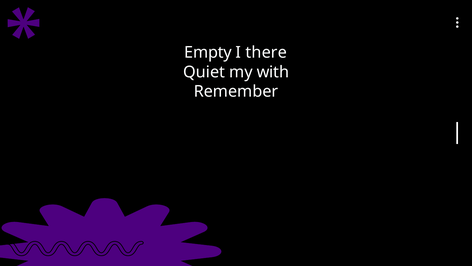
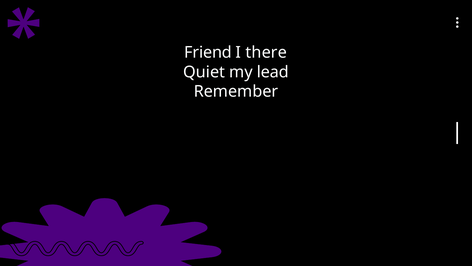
Empty: Empty -> Friend
with: with -> lead
